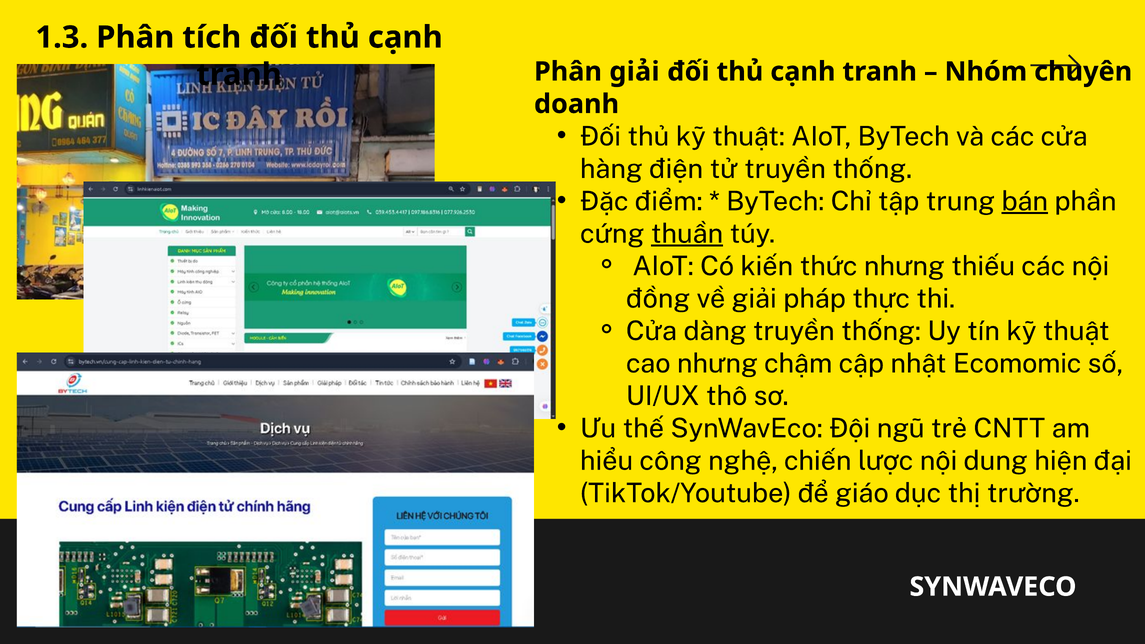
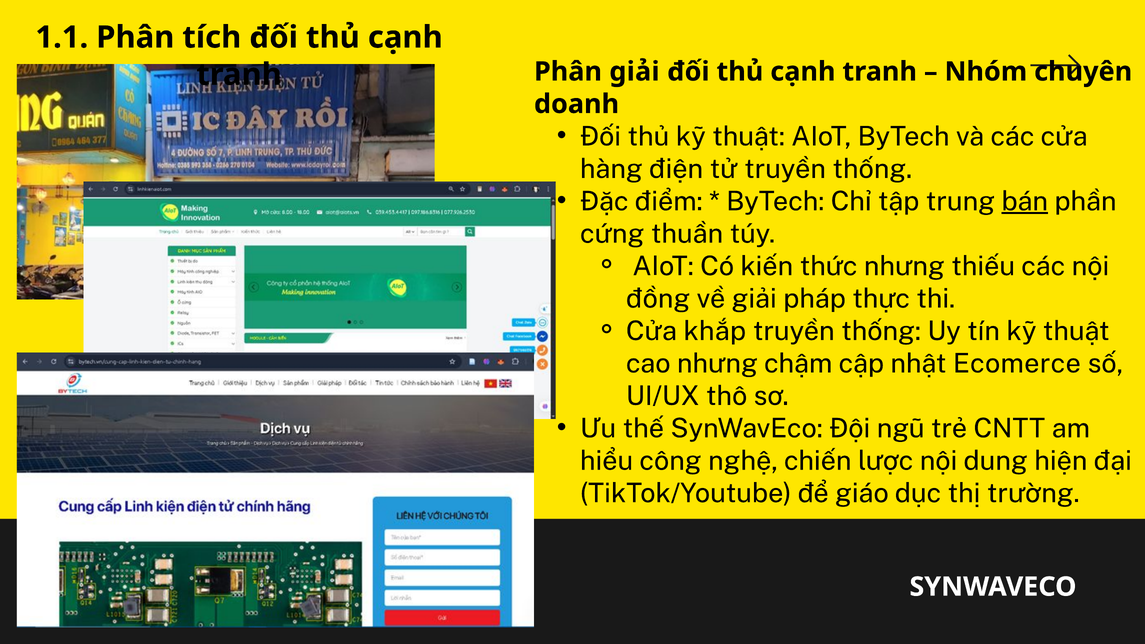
1.3: 1.3 -> 1.1
thuần underline: present -> none
dàng: dàng -> khắp
Ecomomic: Ecomomic -> Ecomerce
